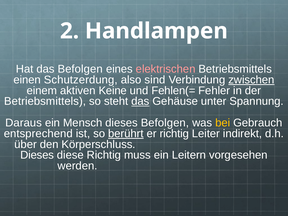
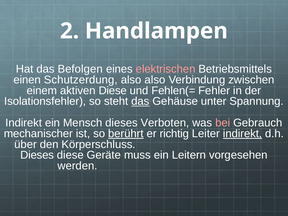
also sind: sind -> also
zwischen underline: present -> none
aktiven Keine: Keine -> Diese
Betriebsmittels at (45, 101): Betriebsmittels -> Isolationsfehler
Daraus at (24, 123): Daraus -> Indirekt
dieses Befolgen: Befolgen -> Verboten
bei colour: yellow -> pink
entsprechend: entsprechend -> mechanischer
indirekt at (243, 134) underline: none -> present
diese Richtig: Richtig -> Geräte
